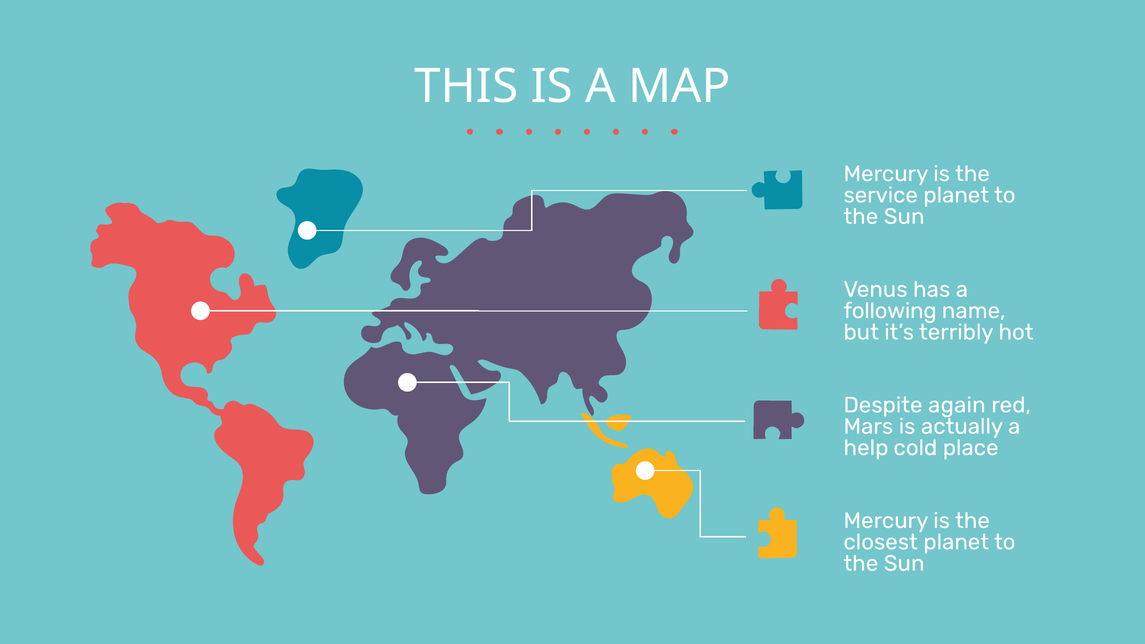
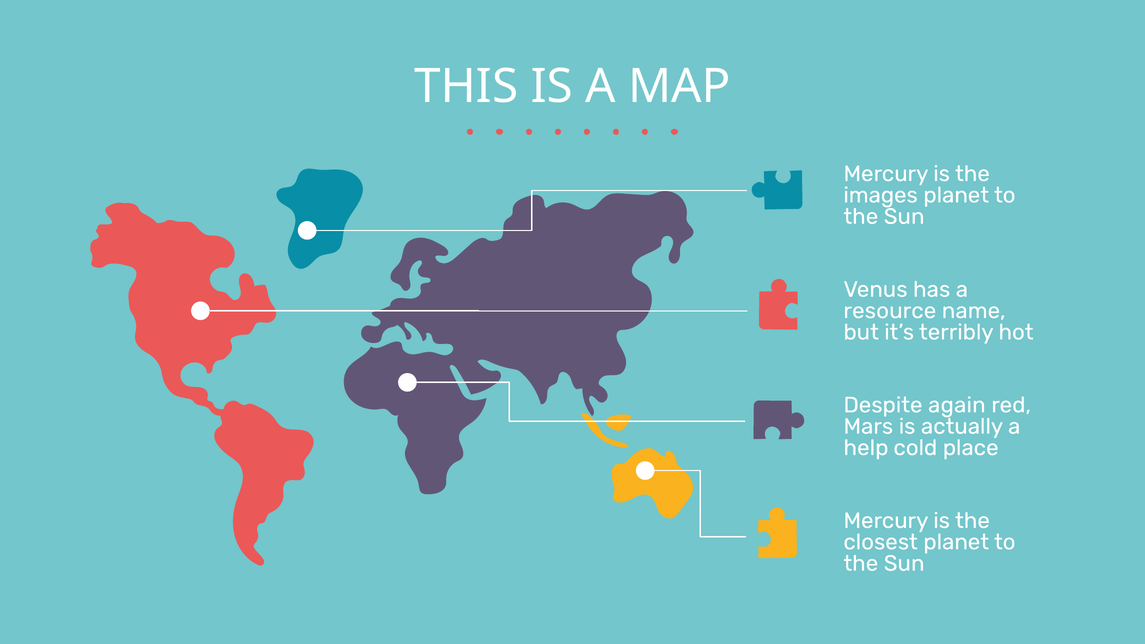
service: service -> images
following: following -> resource
